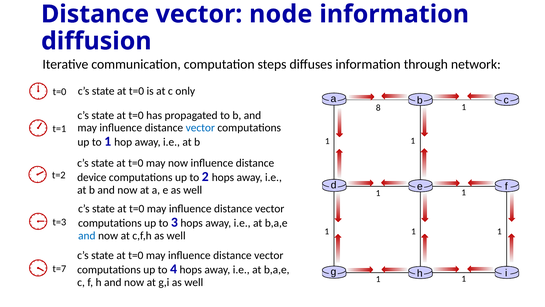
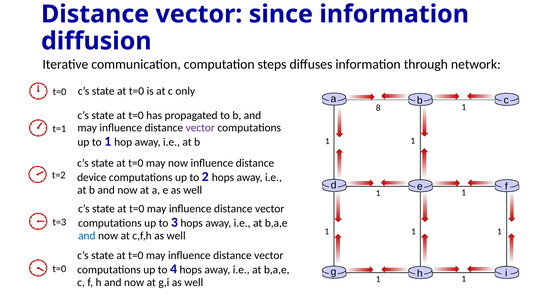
node: node -> since
vector at (200, 128) colour: blue -> purple
t=7 at (59, 268): t=7 -> t=0
